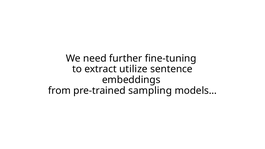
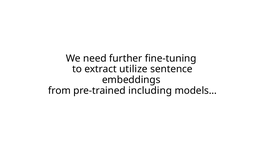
sampling: sampling -> including
